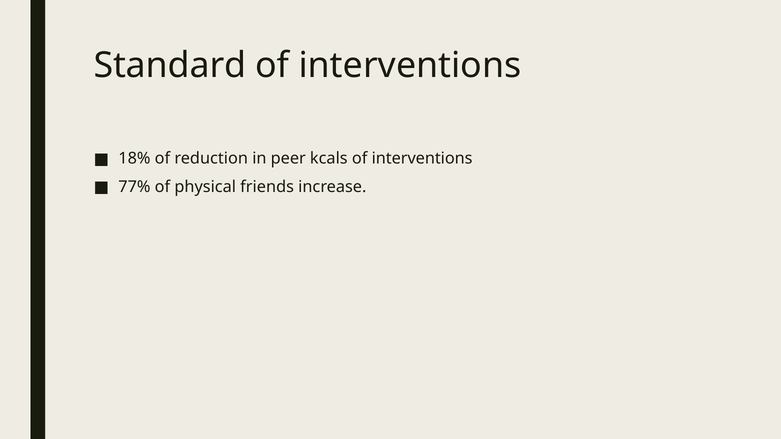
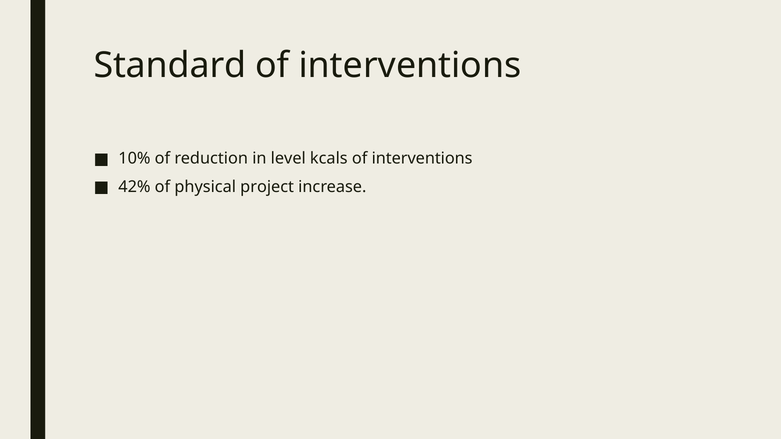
18%: 18% -> 10%
peer: peer -> level
77%: 77% -> 42%
friends: friends -> project
